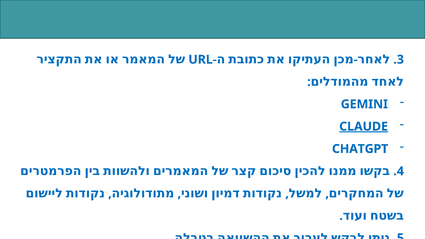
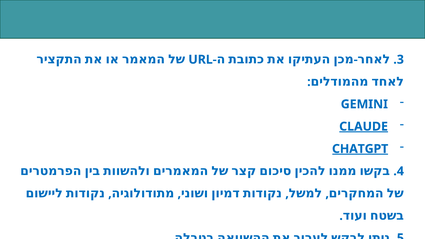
CHATGPT underline: none -> present
